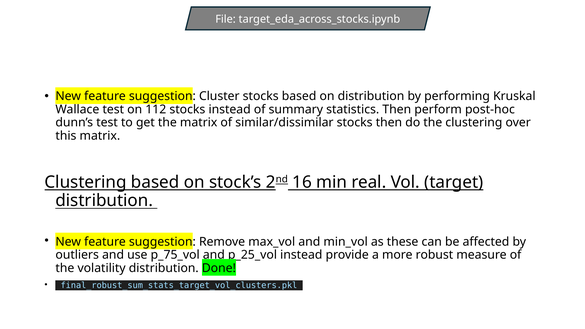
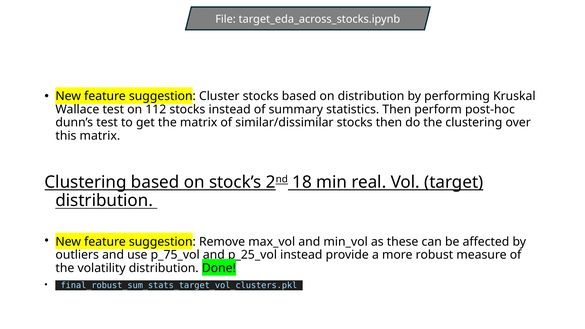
16: 16 -> 18
